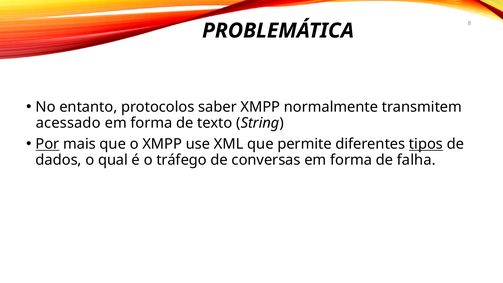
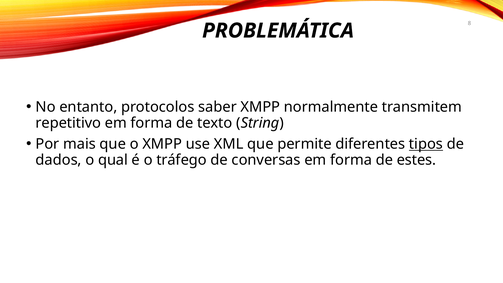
acessado: acessado -> repetitivo
Por underline: present -> none
falha: falha -> estes
